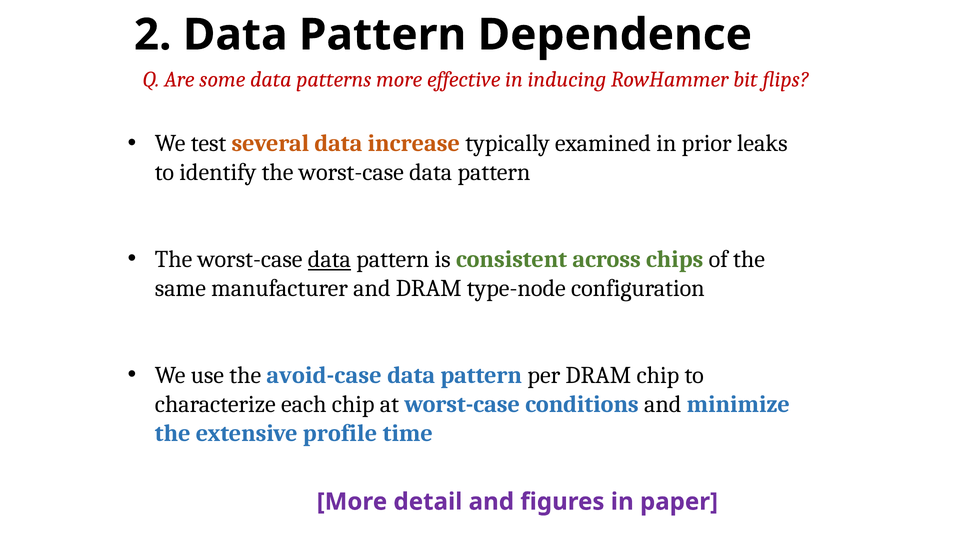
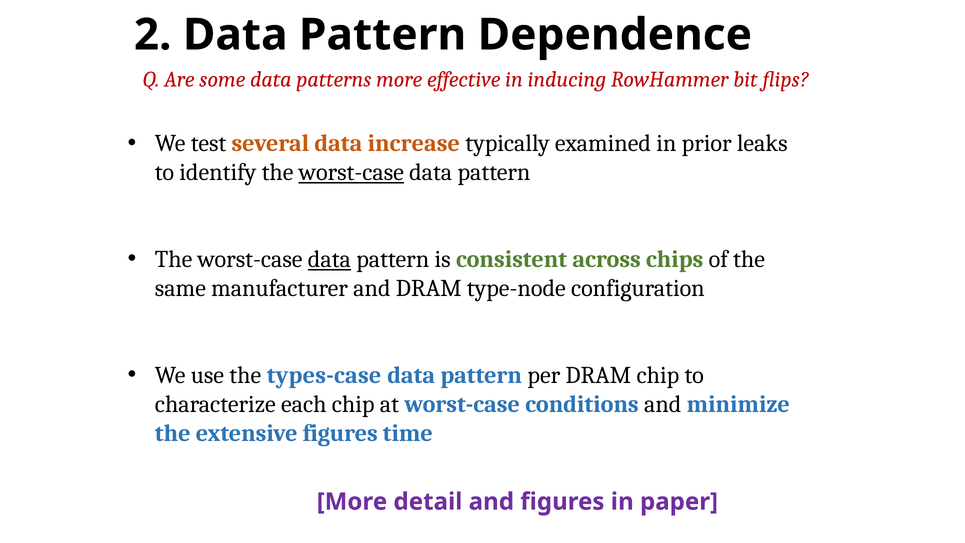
worst-case at (351, 172) underline: none -> present
avoid-case: avoid-case -> types-case
extensive profile: profile -> figures
